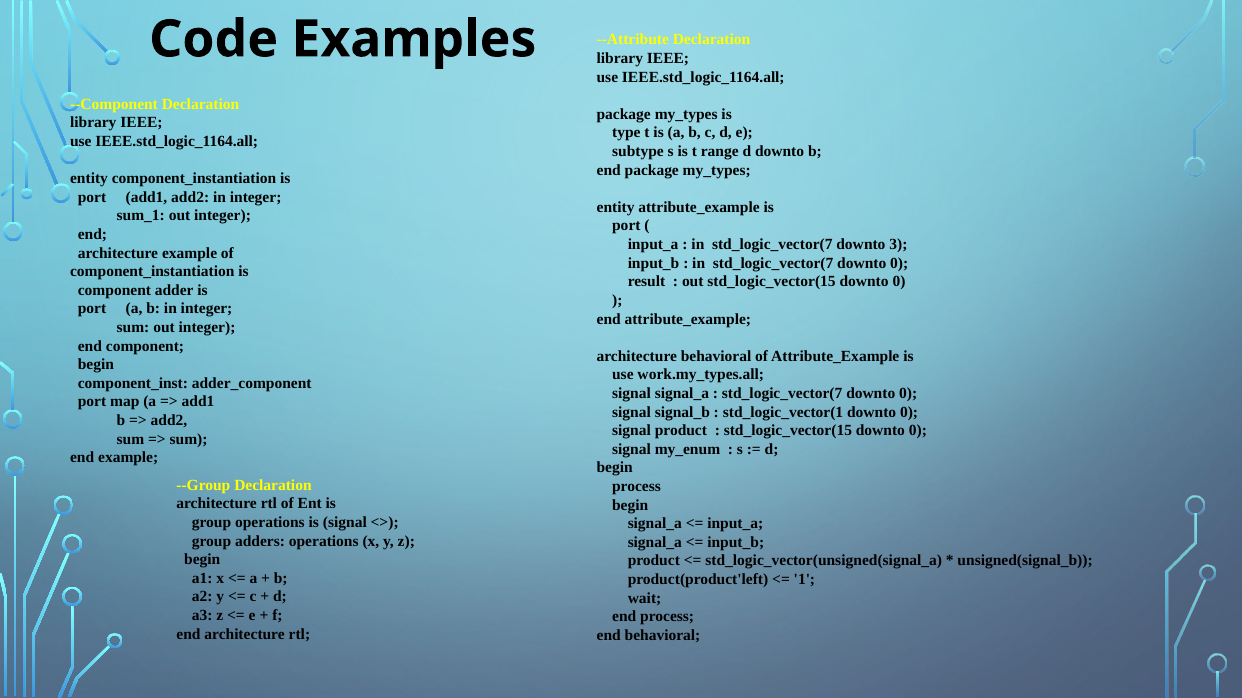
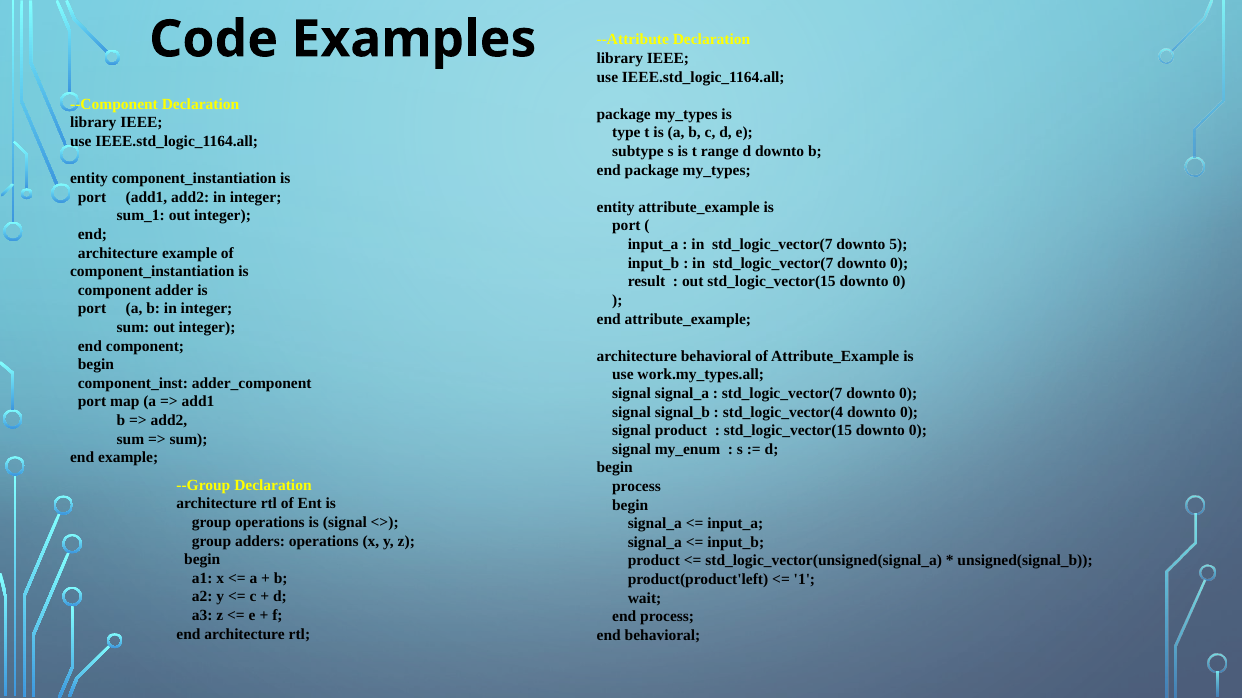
3: 3 -> 5
std_logic_vector(1: std_logic_vector(1 -> std_logic_vector(4
